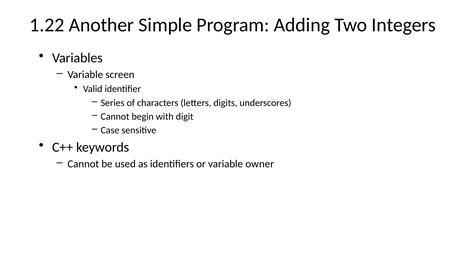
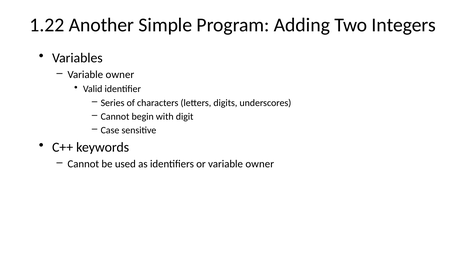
screen at (120, 75): screen -> owner
